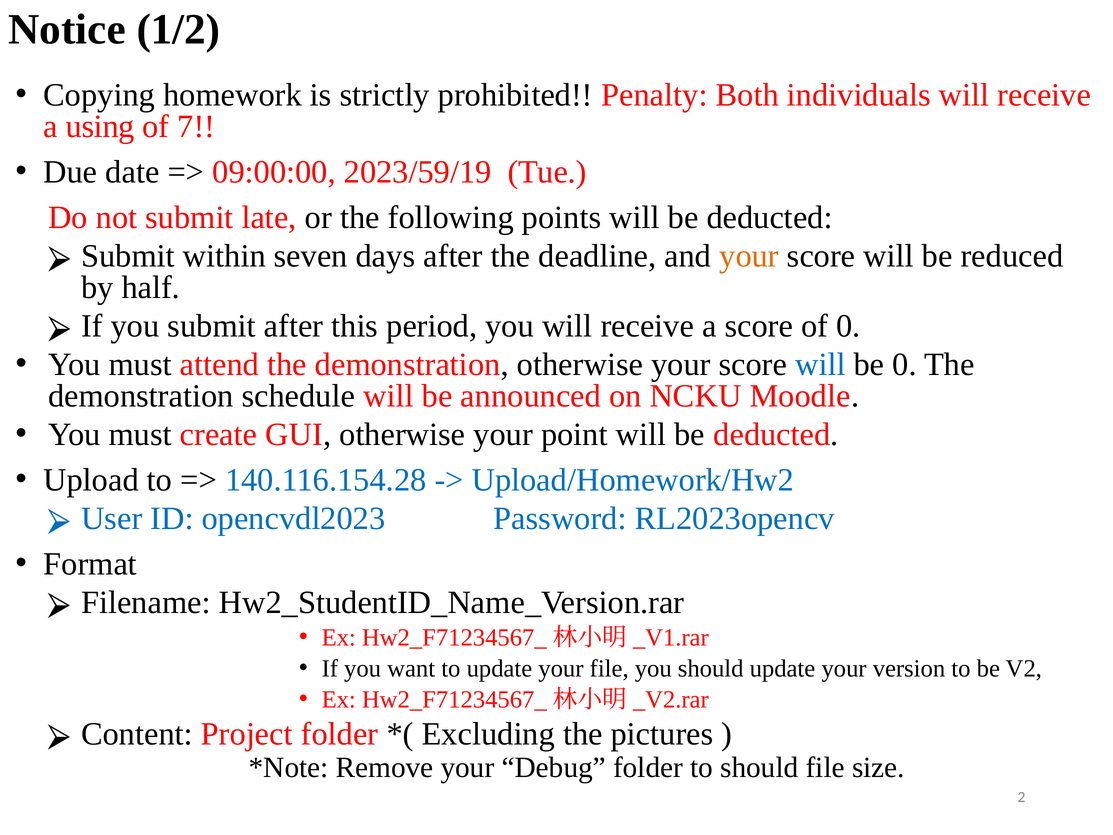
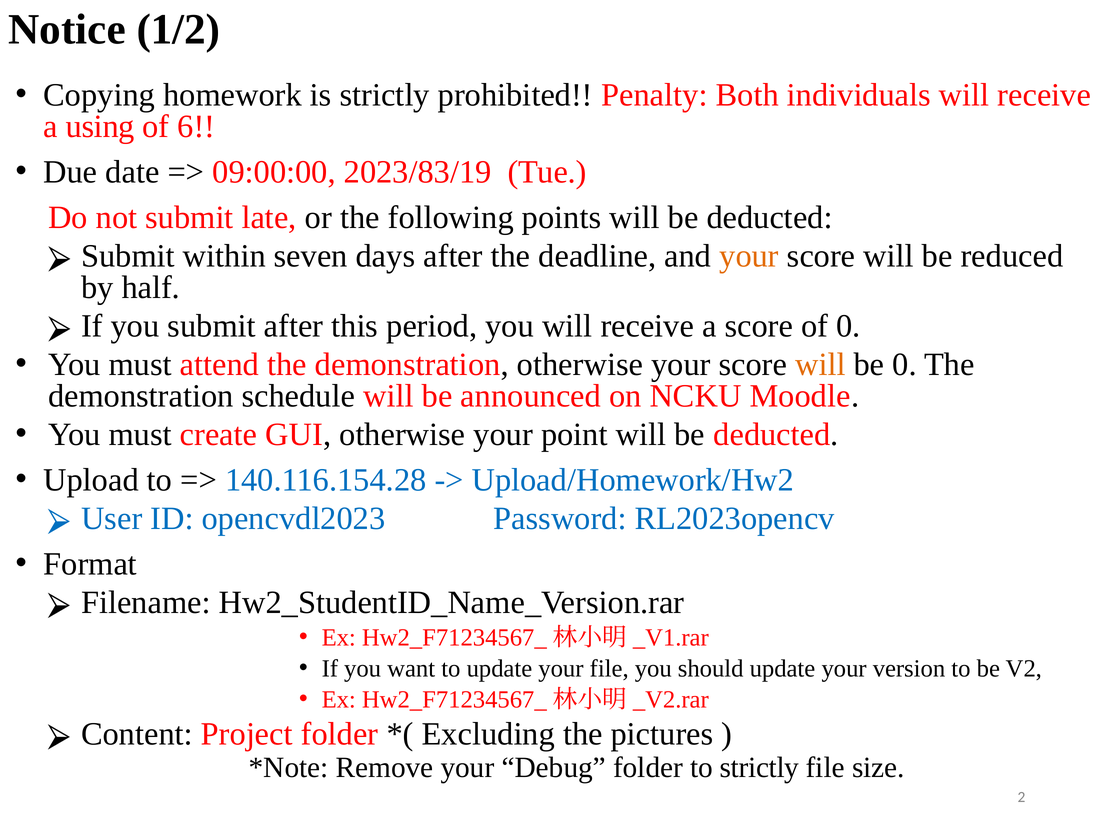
7: 7 -> 6
2023/59/19: 2023/59/19 -> 2023/83/19
will at (820, 365) colour: blue -> orange
to should: should -> strictly
